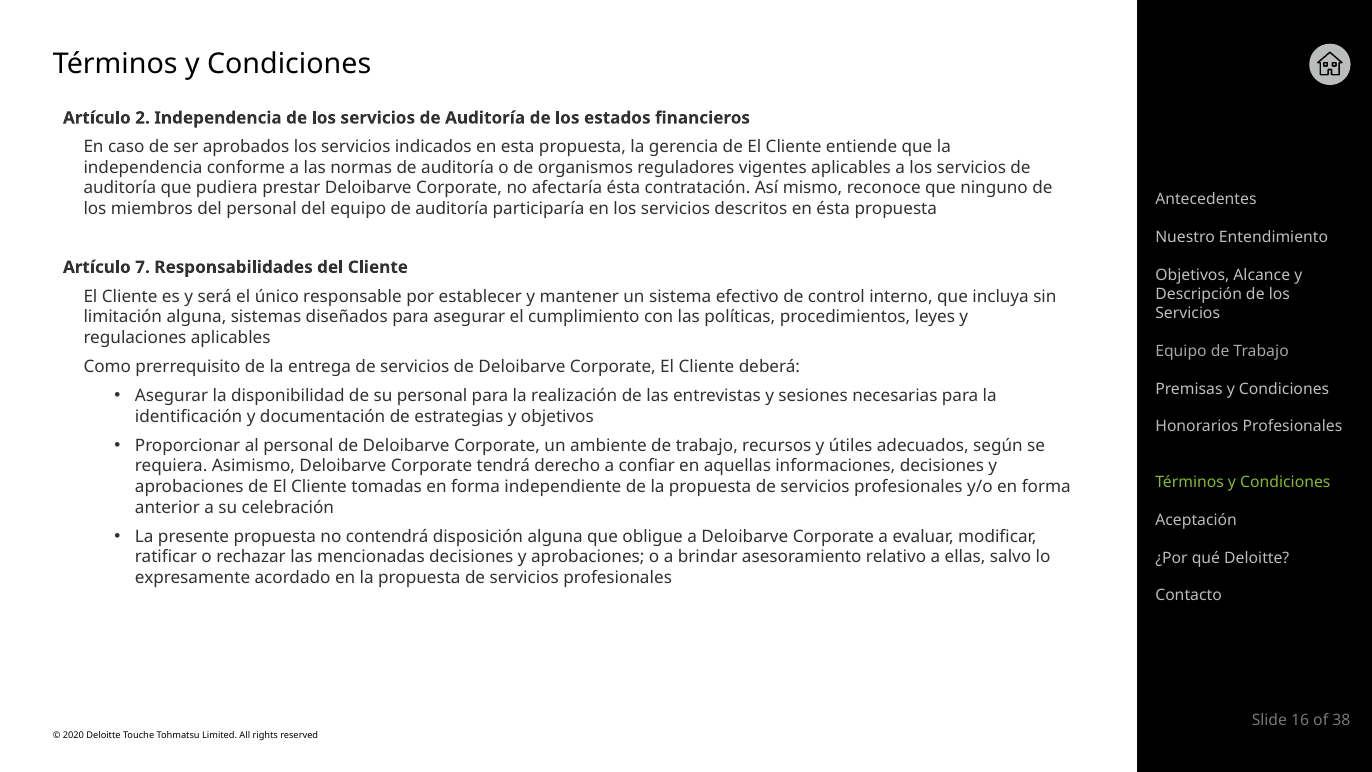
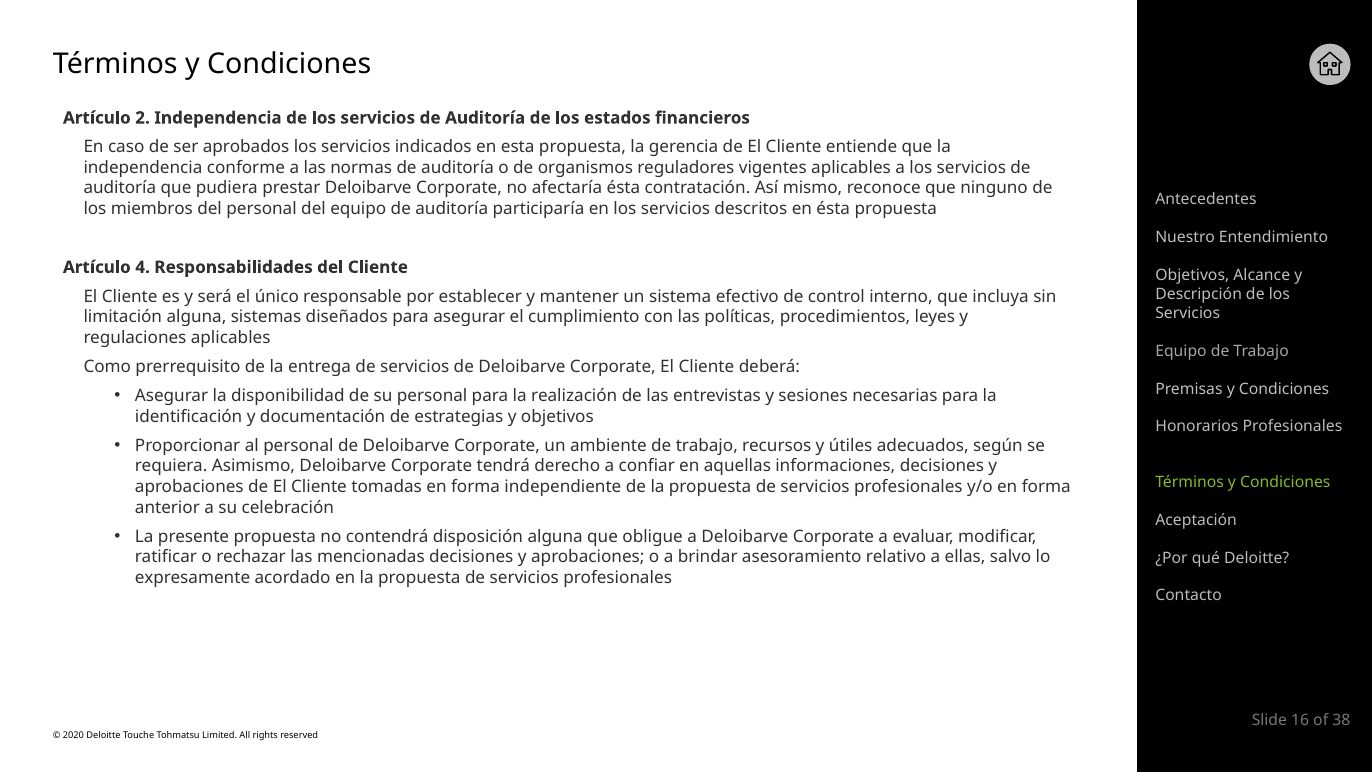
7: 7 -> 4
